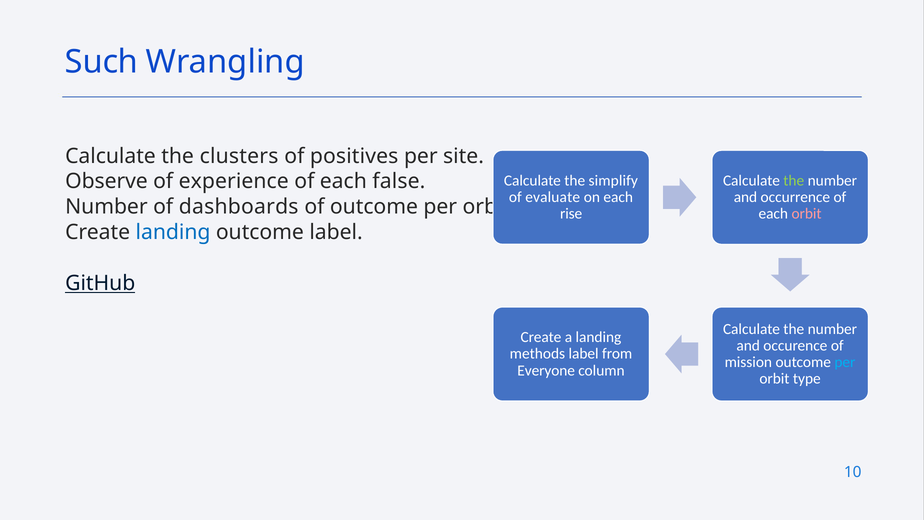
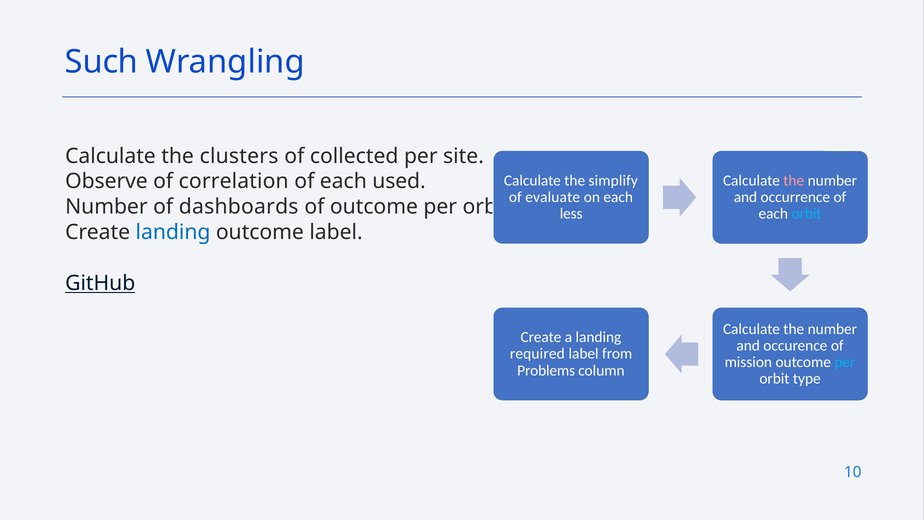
positives: positives -> collected
the at (794, 181) colour: light green -> pink
experience: experience -> correlation
false: false -> used
rise: rise -> less
orbit at (807, 214) colour: pink -> light blue
methods: methods -> required
Everyone: Everyone -> Problems
